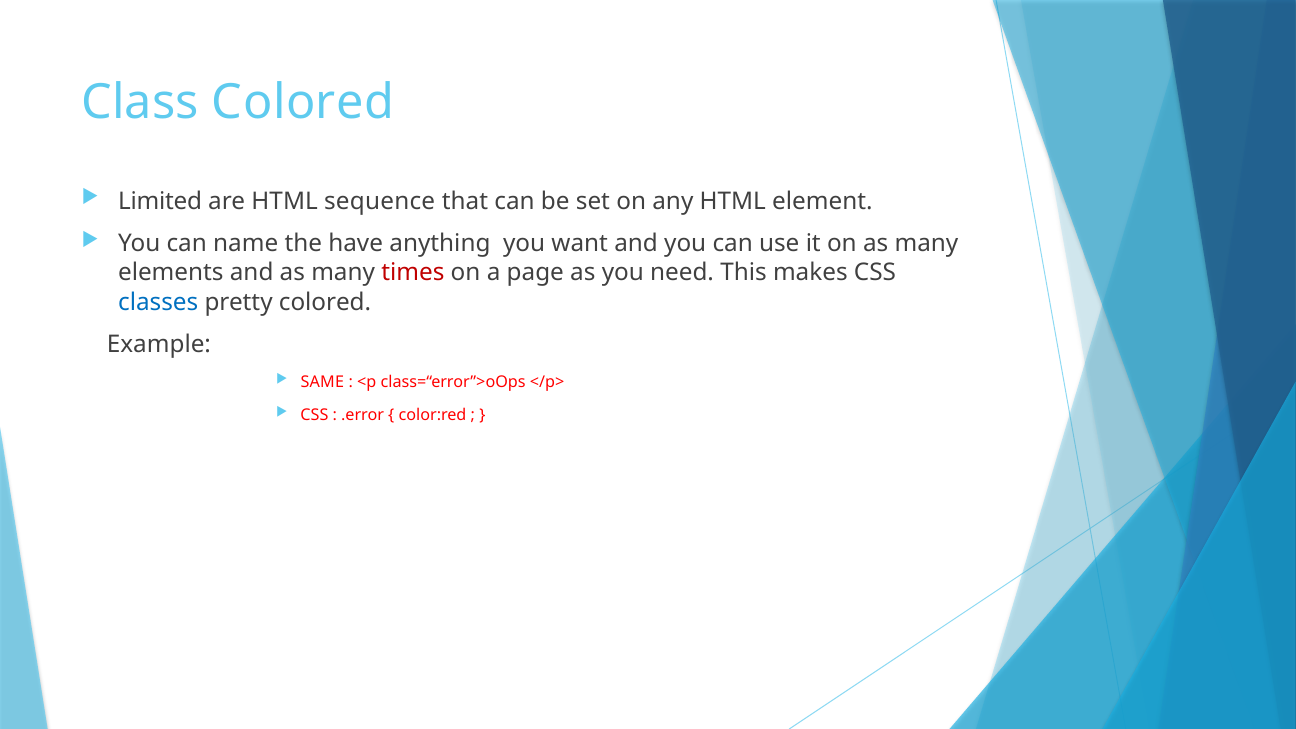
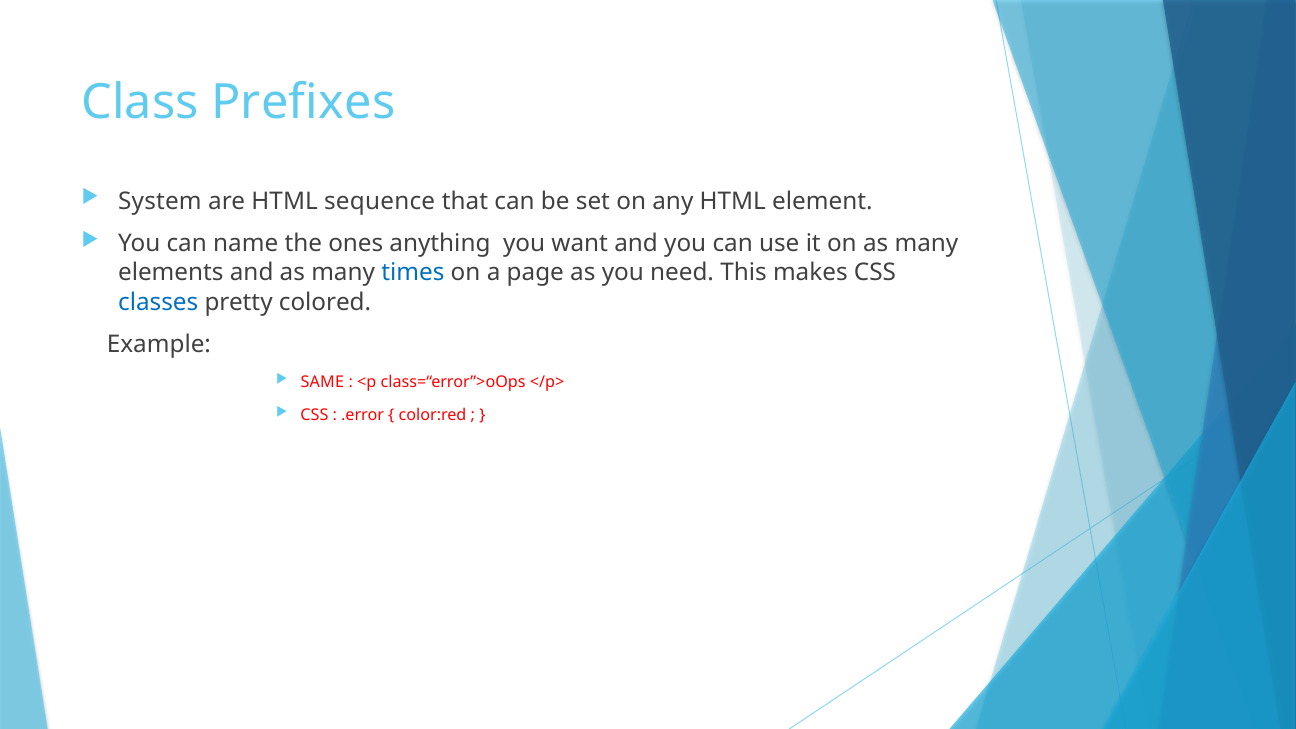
Class Colored: Colored -> Prefixes
Limited: Limited -> System
have: have -> ones
times colour: red -> blue
